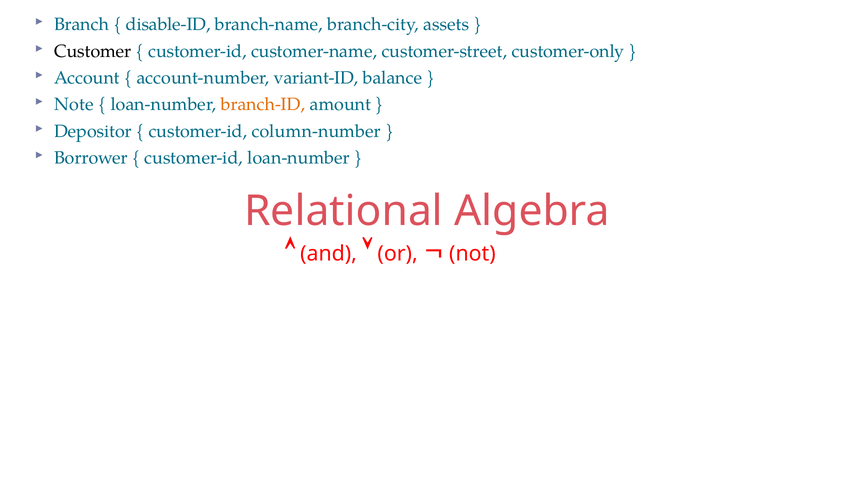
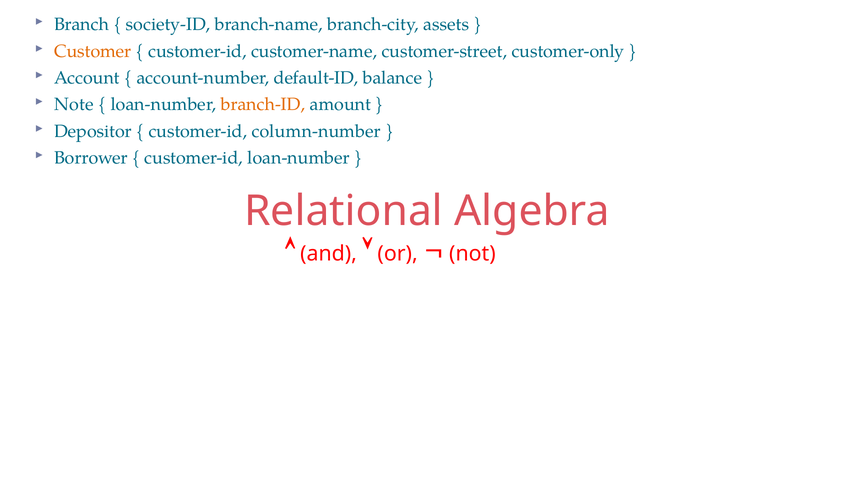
disable-ID: disable-ID -> society-ID
Customer colour: black -> orange
variant-ID: variant-ID -> default-ID
